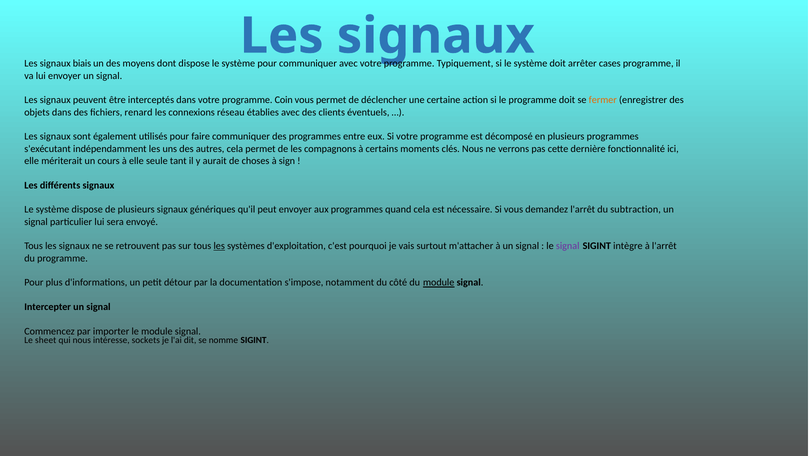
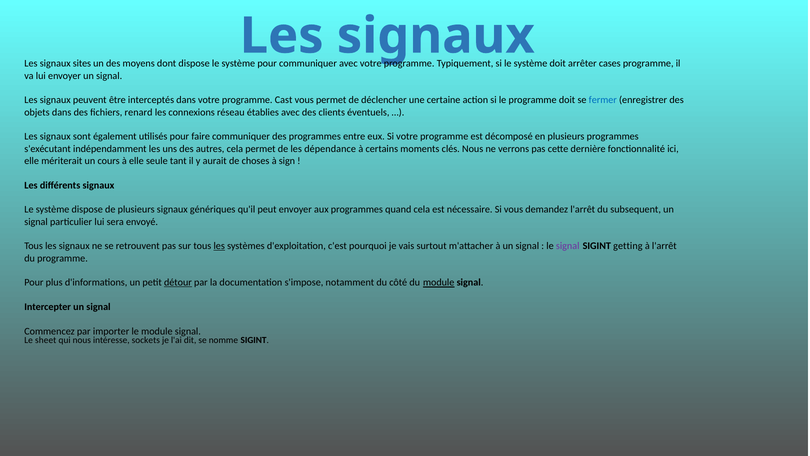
biais: biais -> sites
Coin: Coin -> Cast
fermer colour: orange -> blue
compagnons: compagnons -> dépendance
subtraction: subtraction -> subsequent
intègre: intègre -> getting
détour underline: none -> present
